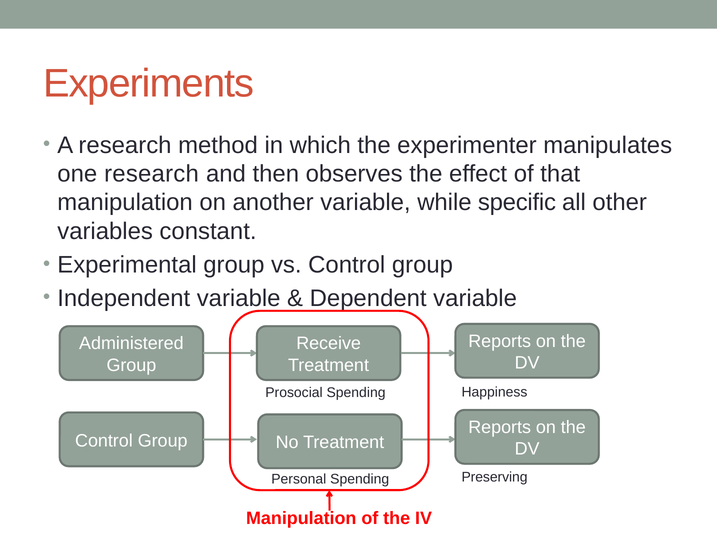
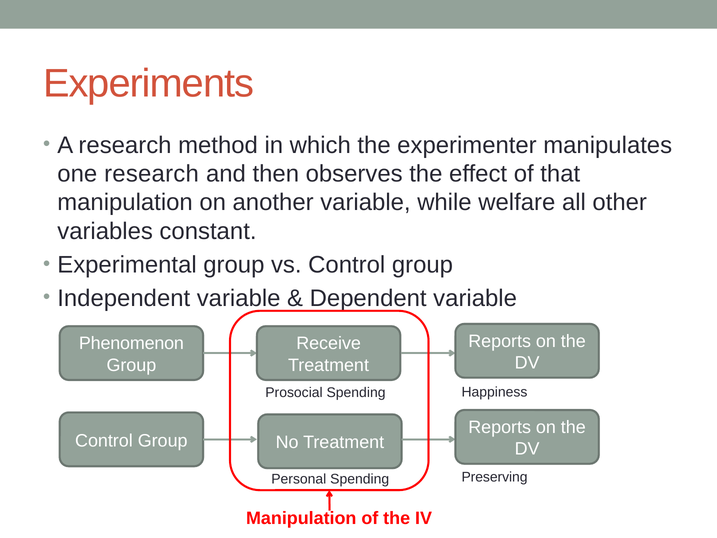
specific: specific -> welfare
Administered: Administered -> Phenomenon
